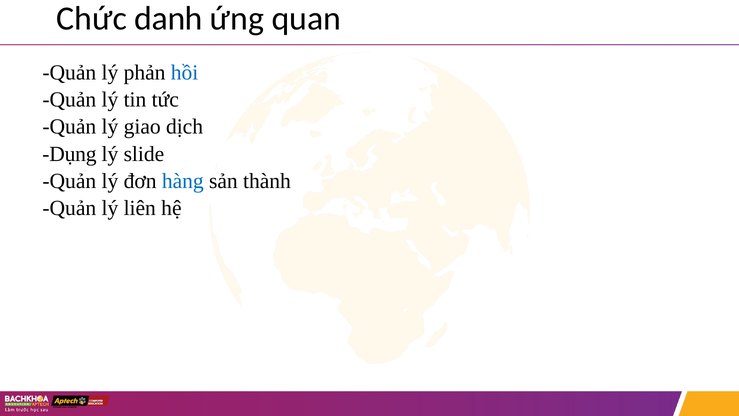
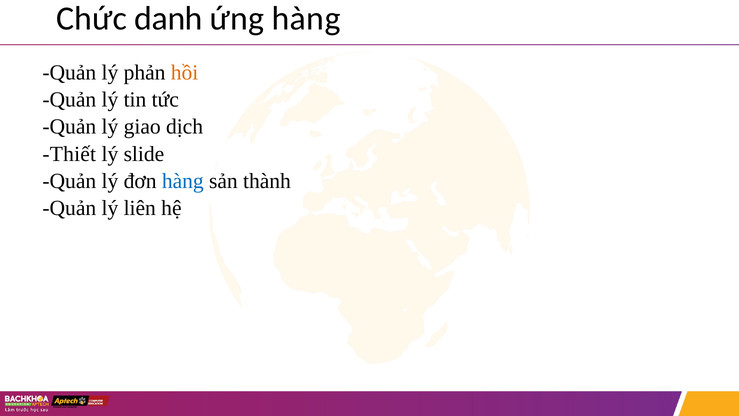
ứng quan: quan -> hàng
hồi colour: blue -> orange
Dụng: Dụng -> Thiết
